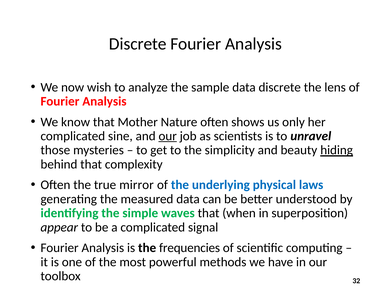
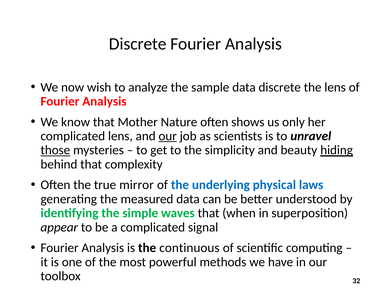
complicated sine: sine -> lens
those underline: none -> present
frequencies: frequencies -> continuous
